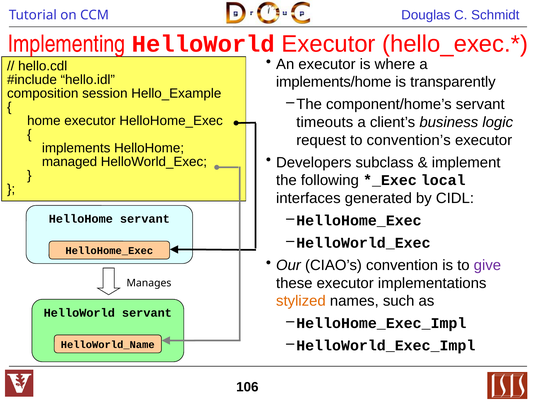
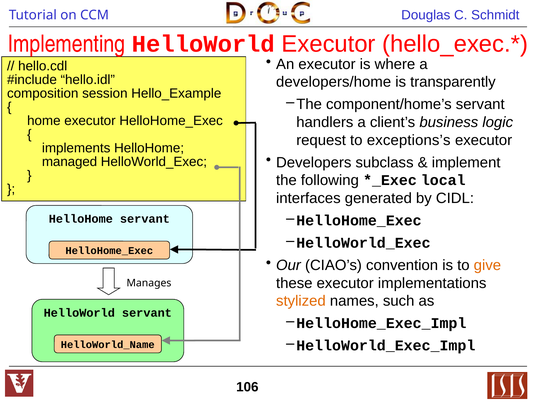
implements/home: implements/home -> developers/home
timeouts: timeouts -> handlers
convention’s: convention’s -> exceptions’s
give colour: purple -> orange
